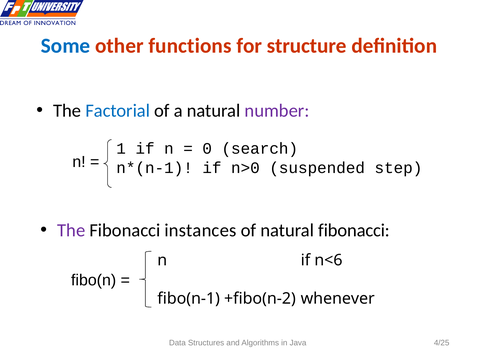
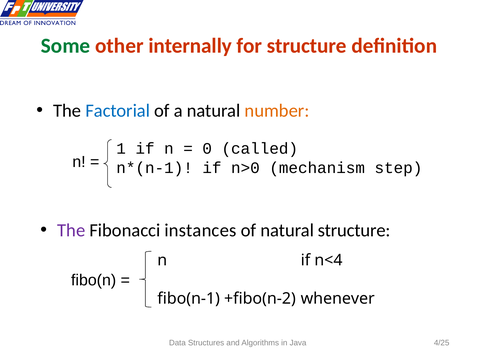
Some colour: blue -> green
functions: functions -> internally
number colour: purple -> orange
search: search -> called
suspended: suspended -> mechanism
natural fibonacci: fibonacci -> structure
n<6: n<6 -> n<4
